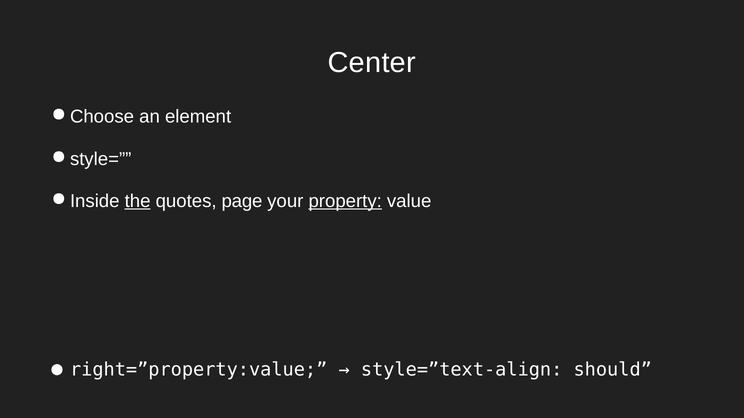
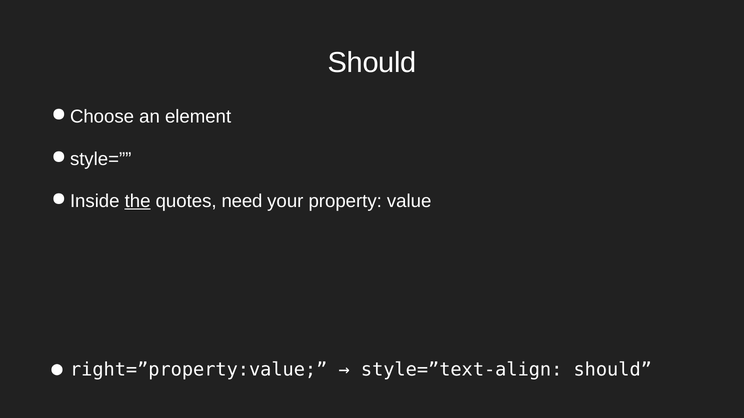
Center at (372, 63): Center -> Should
page: page -> need
property underline: present -> none
